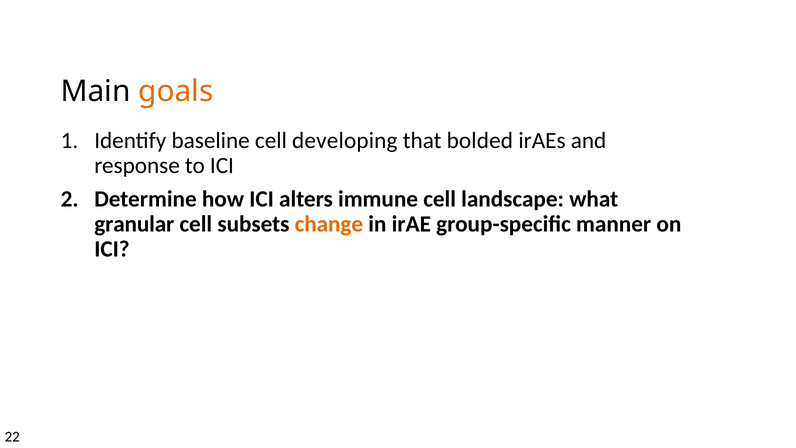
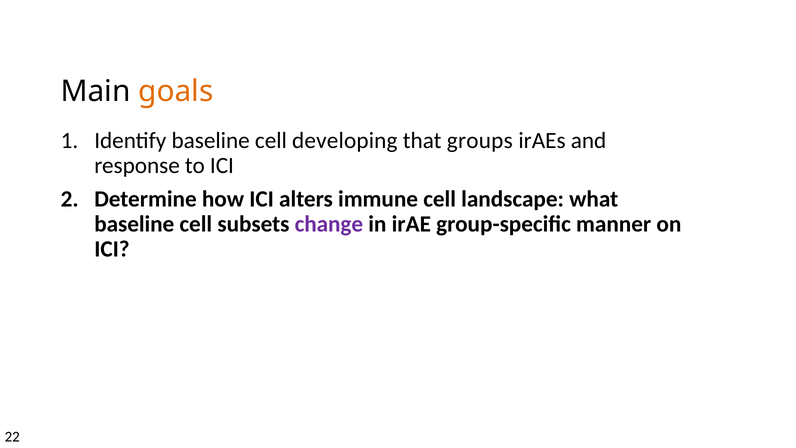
bolded: bolded -> groups
granular at (134, 224): granular -> baseline
change colour: orange -> purple
